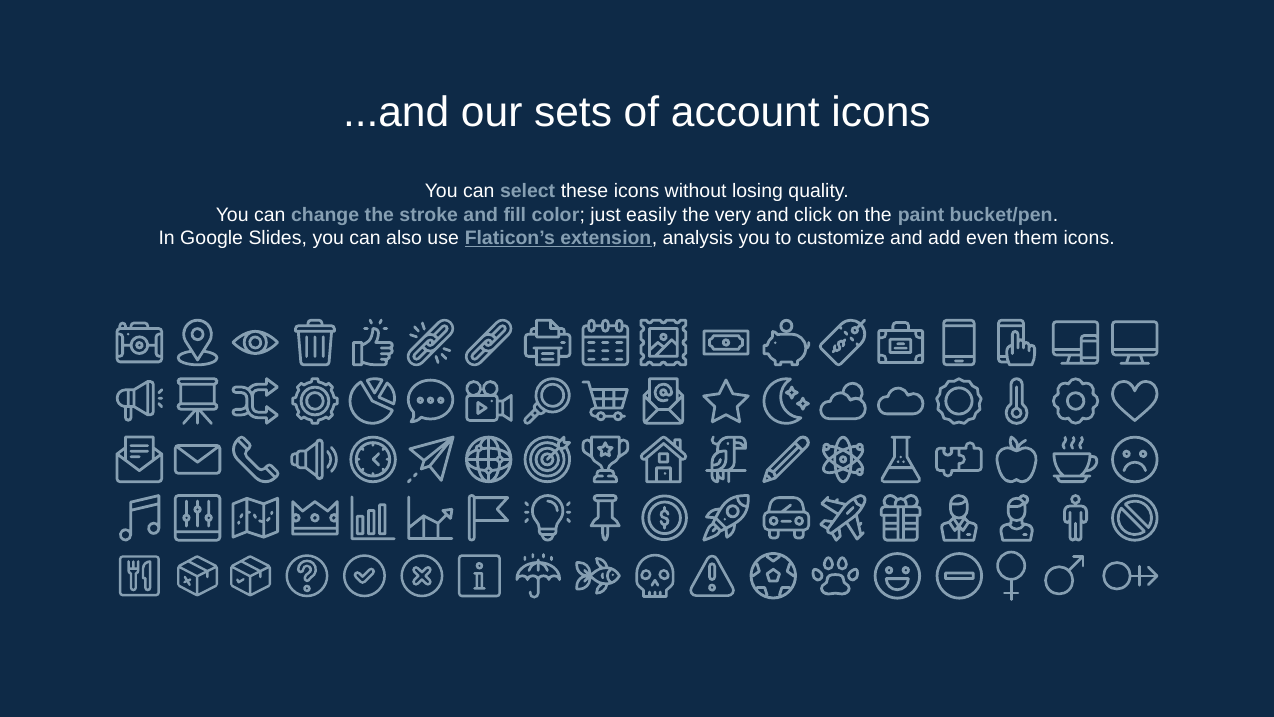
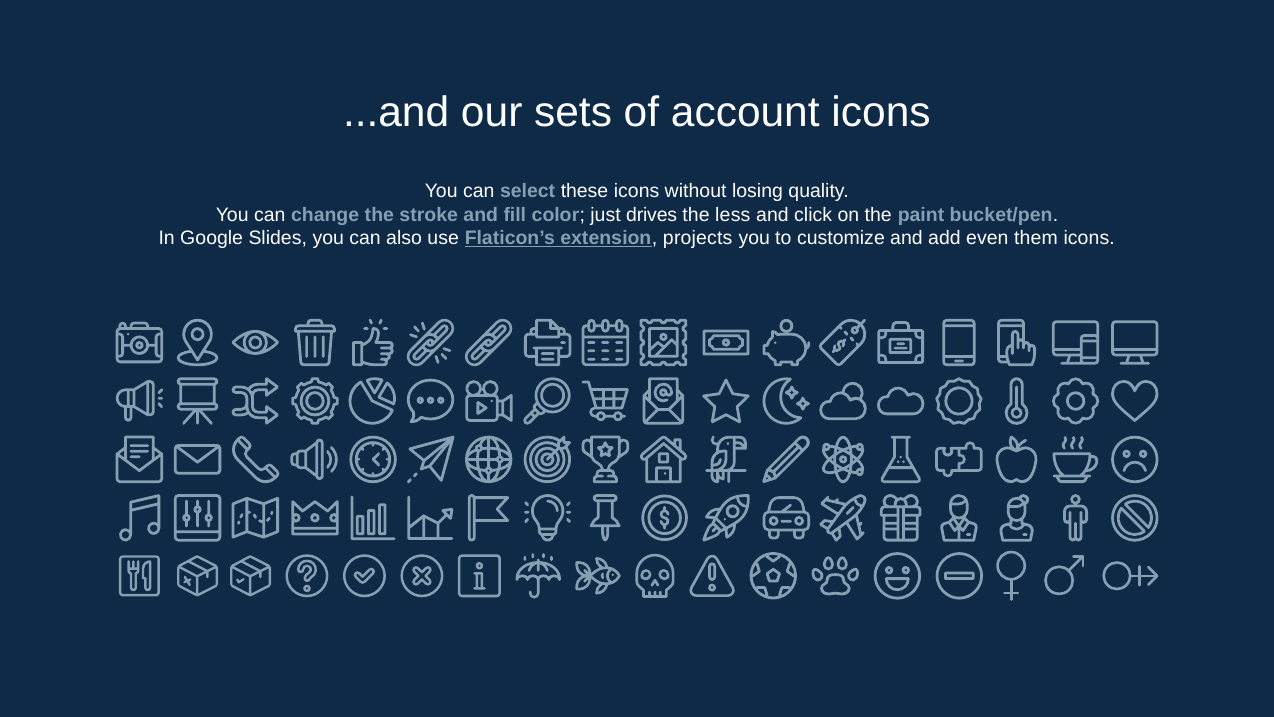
easily: easily -> drives
very: very -> less
analysis: analysis -> projects
